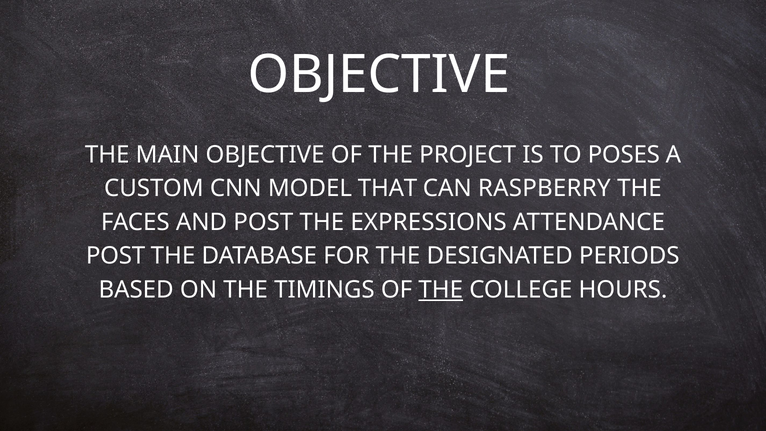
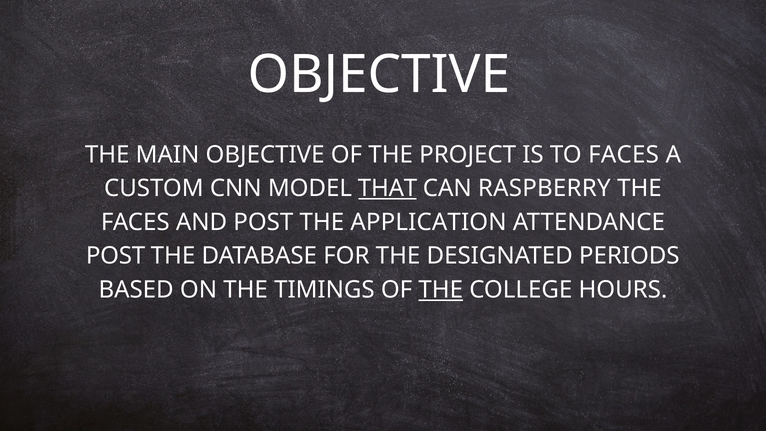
TO POSES: POSES -> FACES
THAT underline: none -> present
EXPRESSIONS: EXPRESSIONS -> APPLICATION
